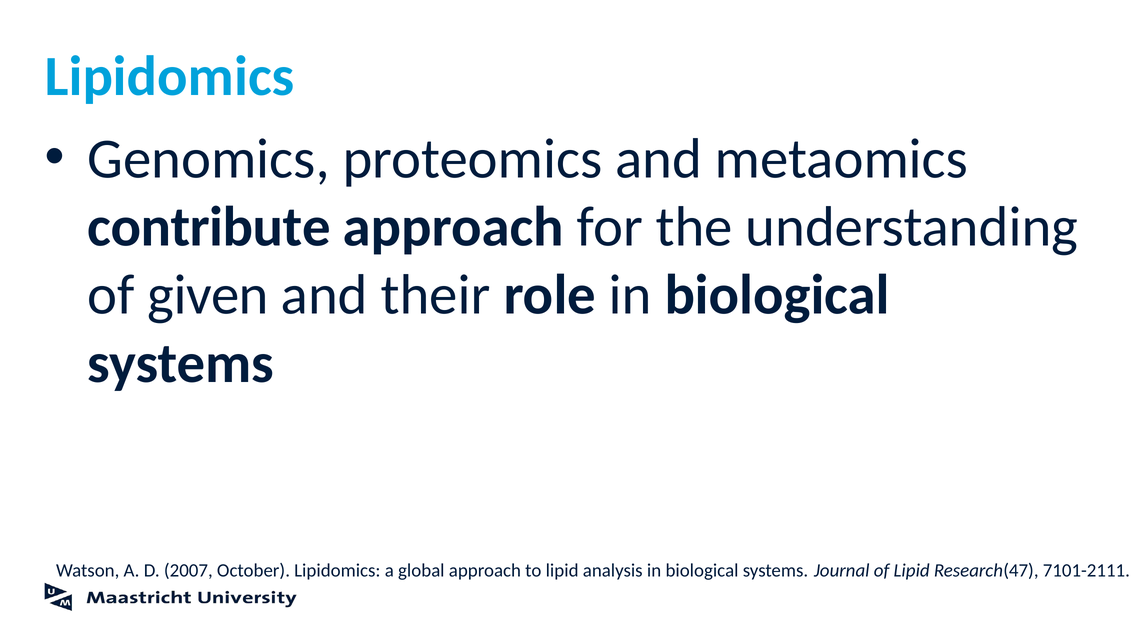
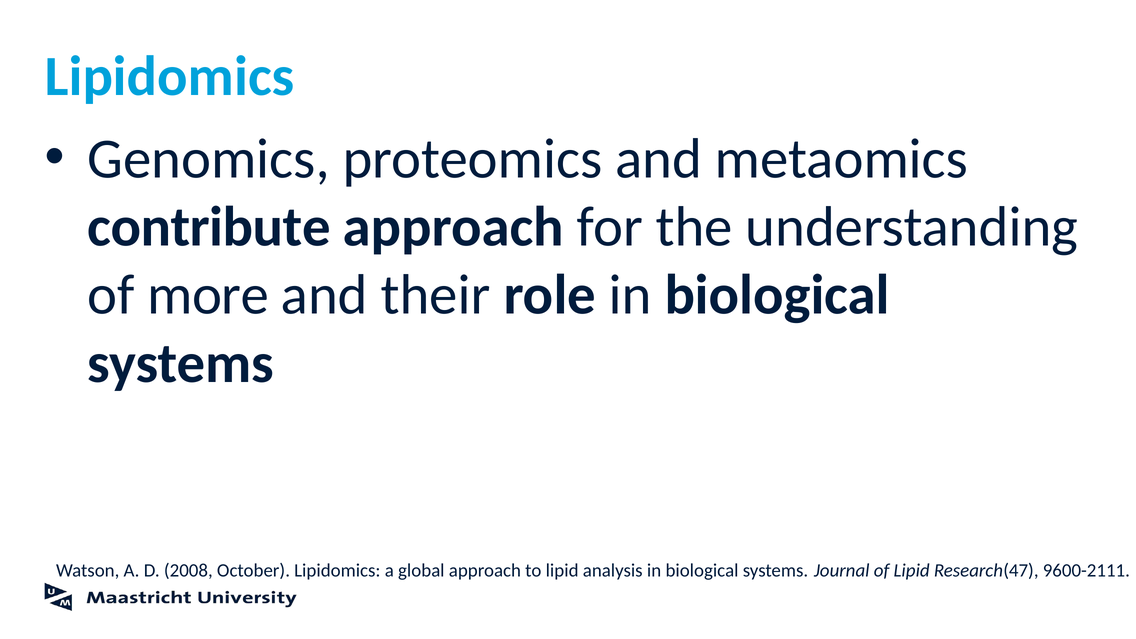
given: given -> more
2007: 2007 -> 2008
7101-2111: 7101-2111 -> 9600-2111
